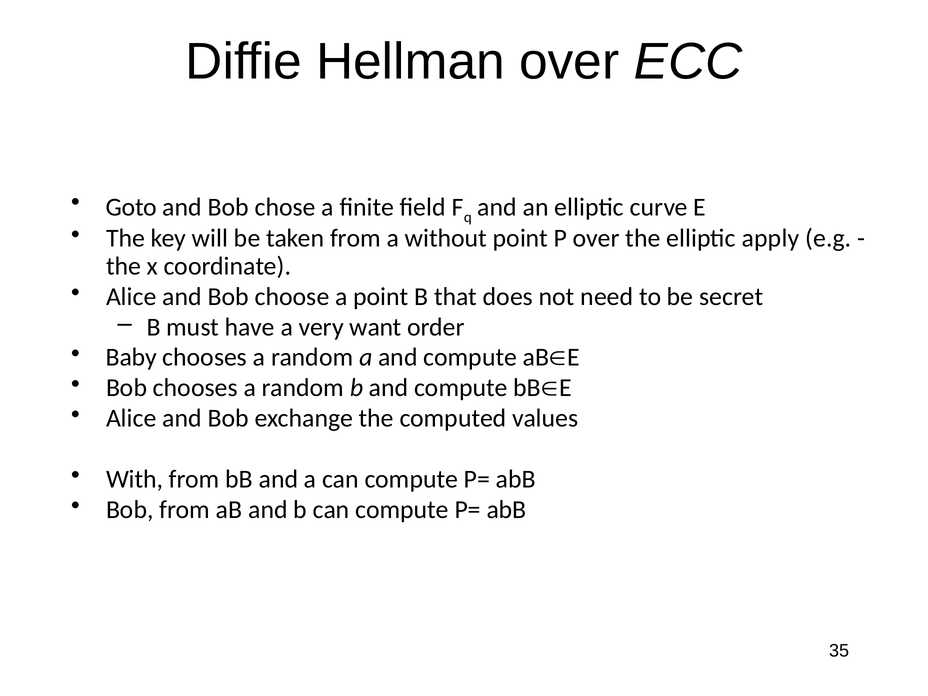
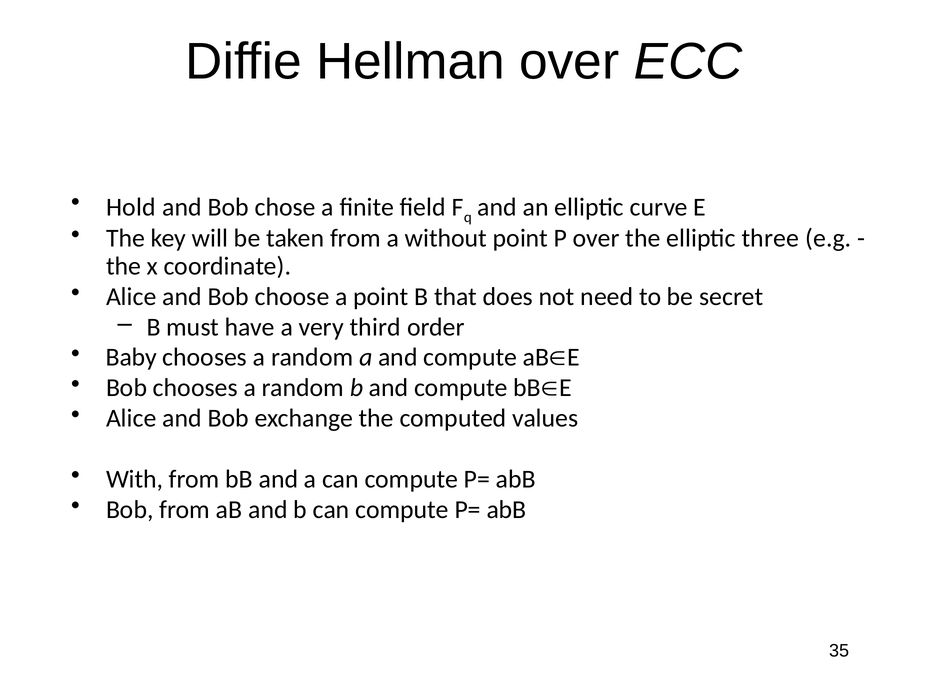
Goto: Goto -> Hold
apply: apply -> three
want: want -> third
